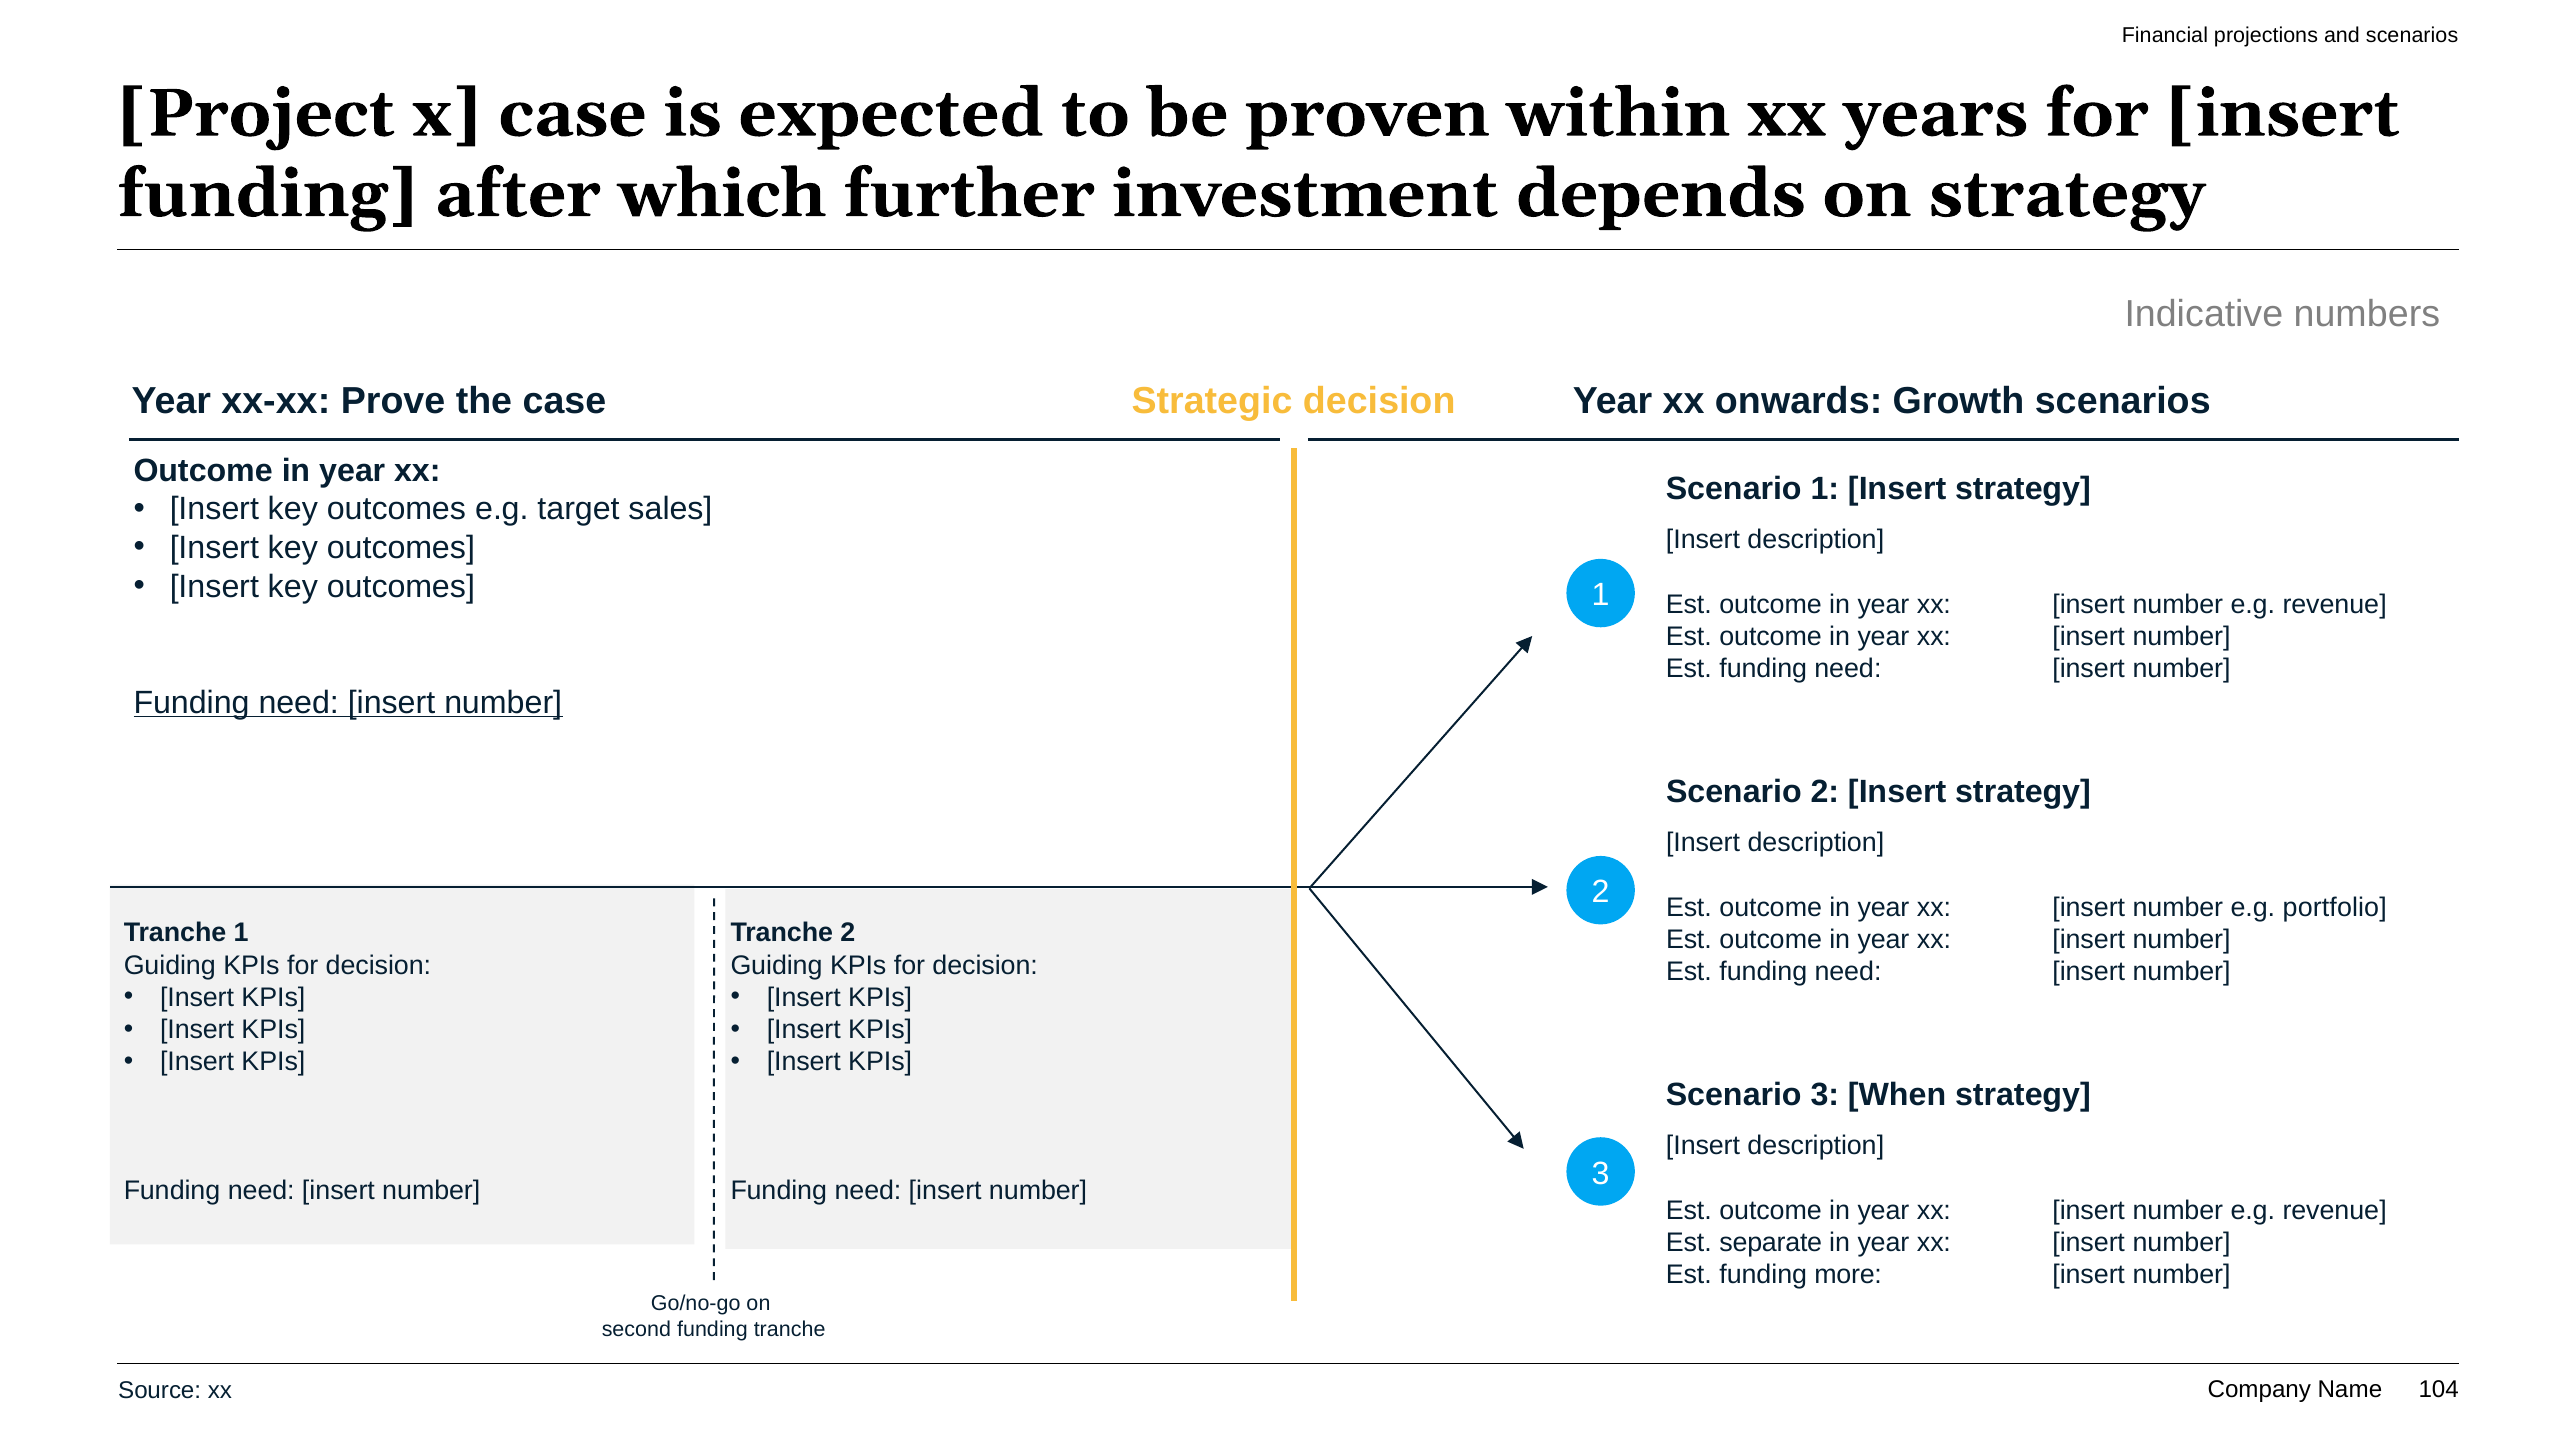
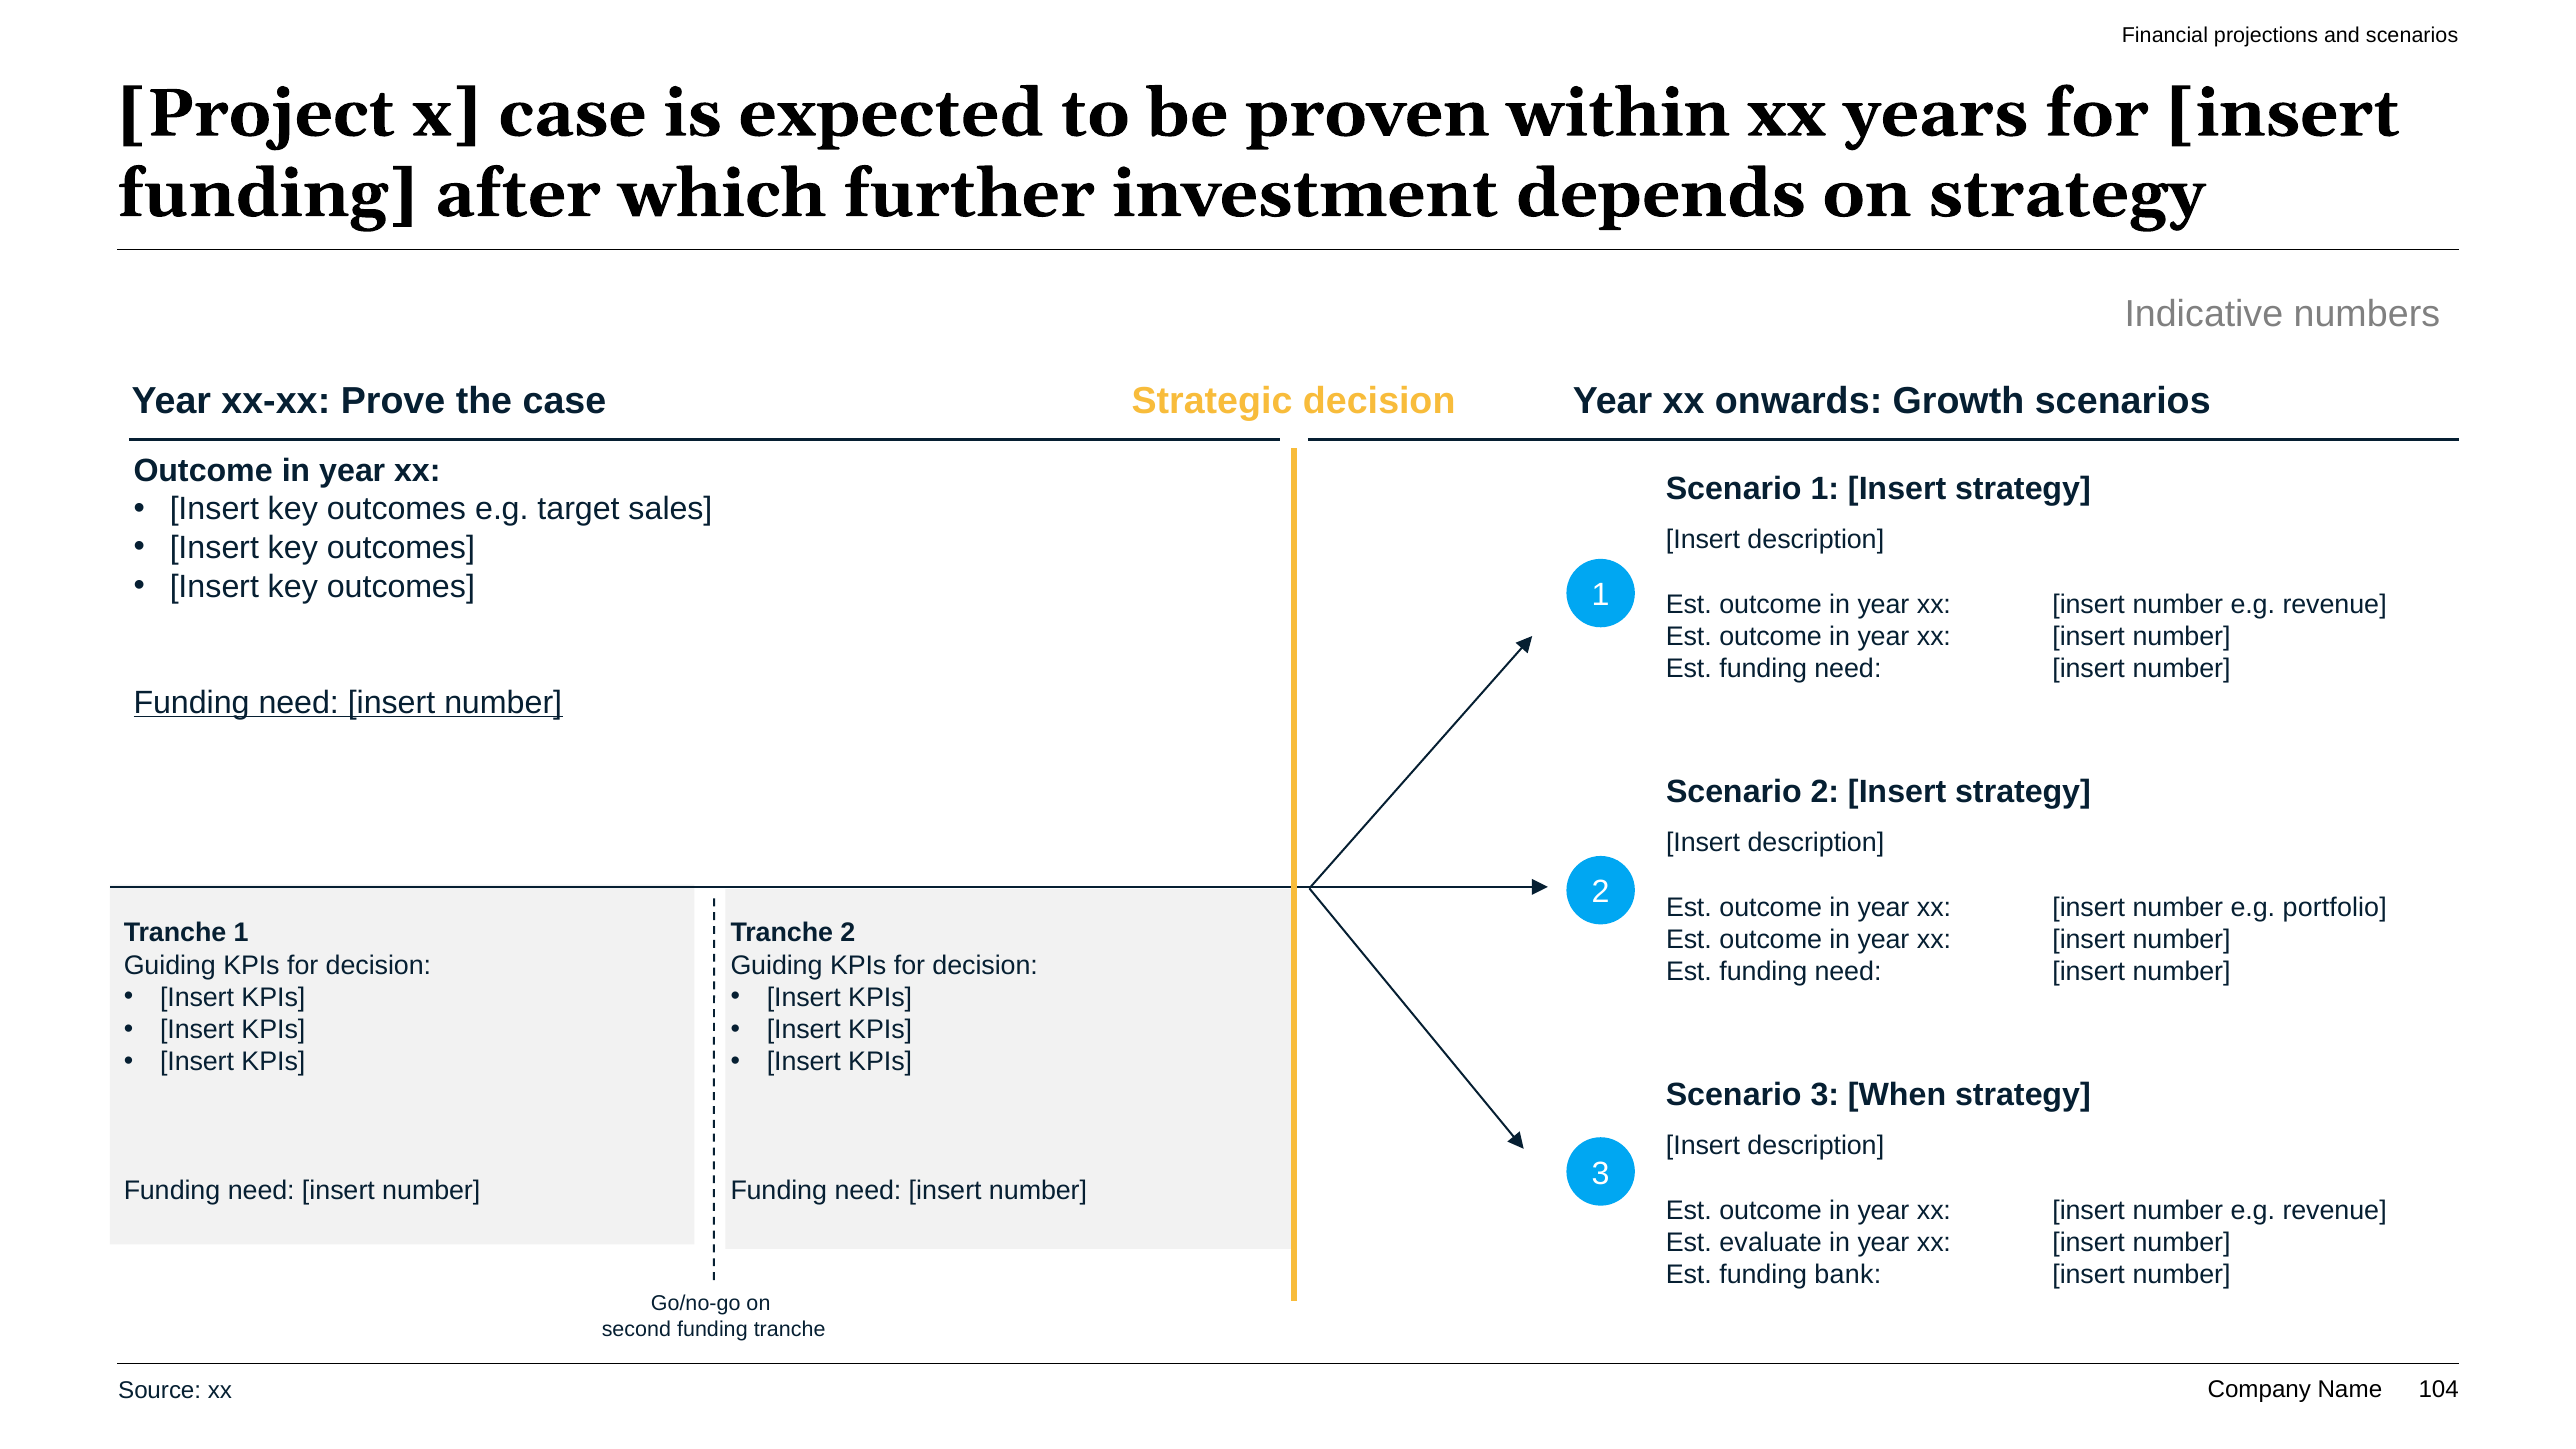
separate: separate -> evaluate
more: more -> bank
